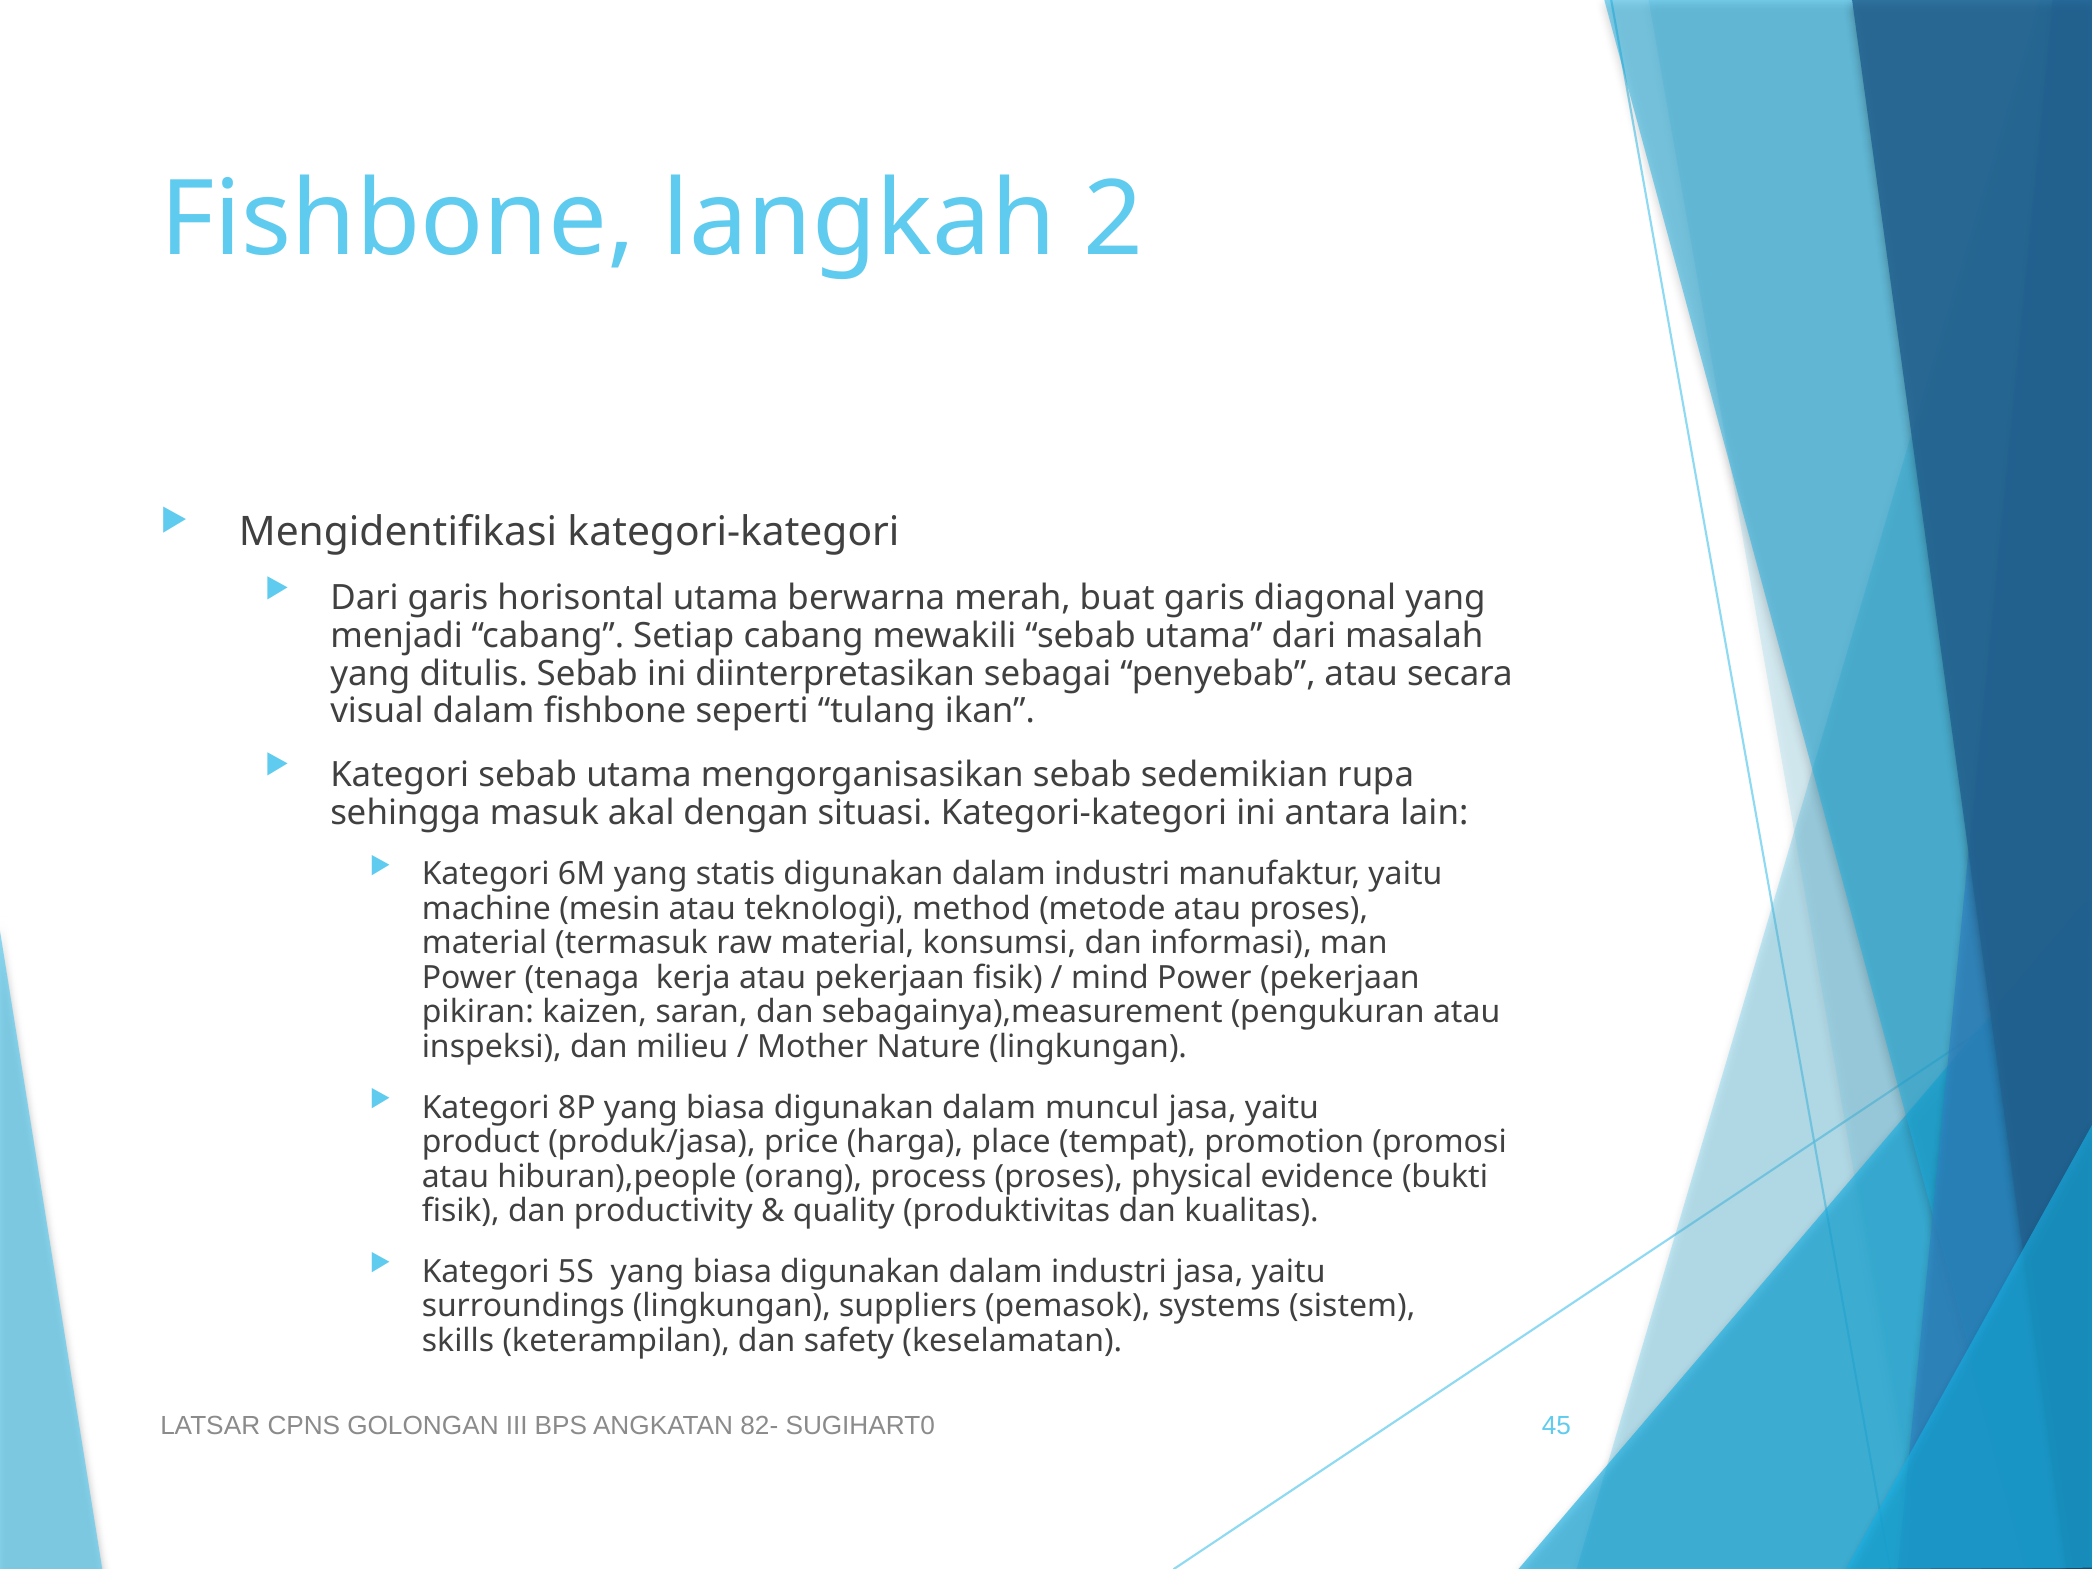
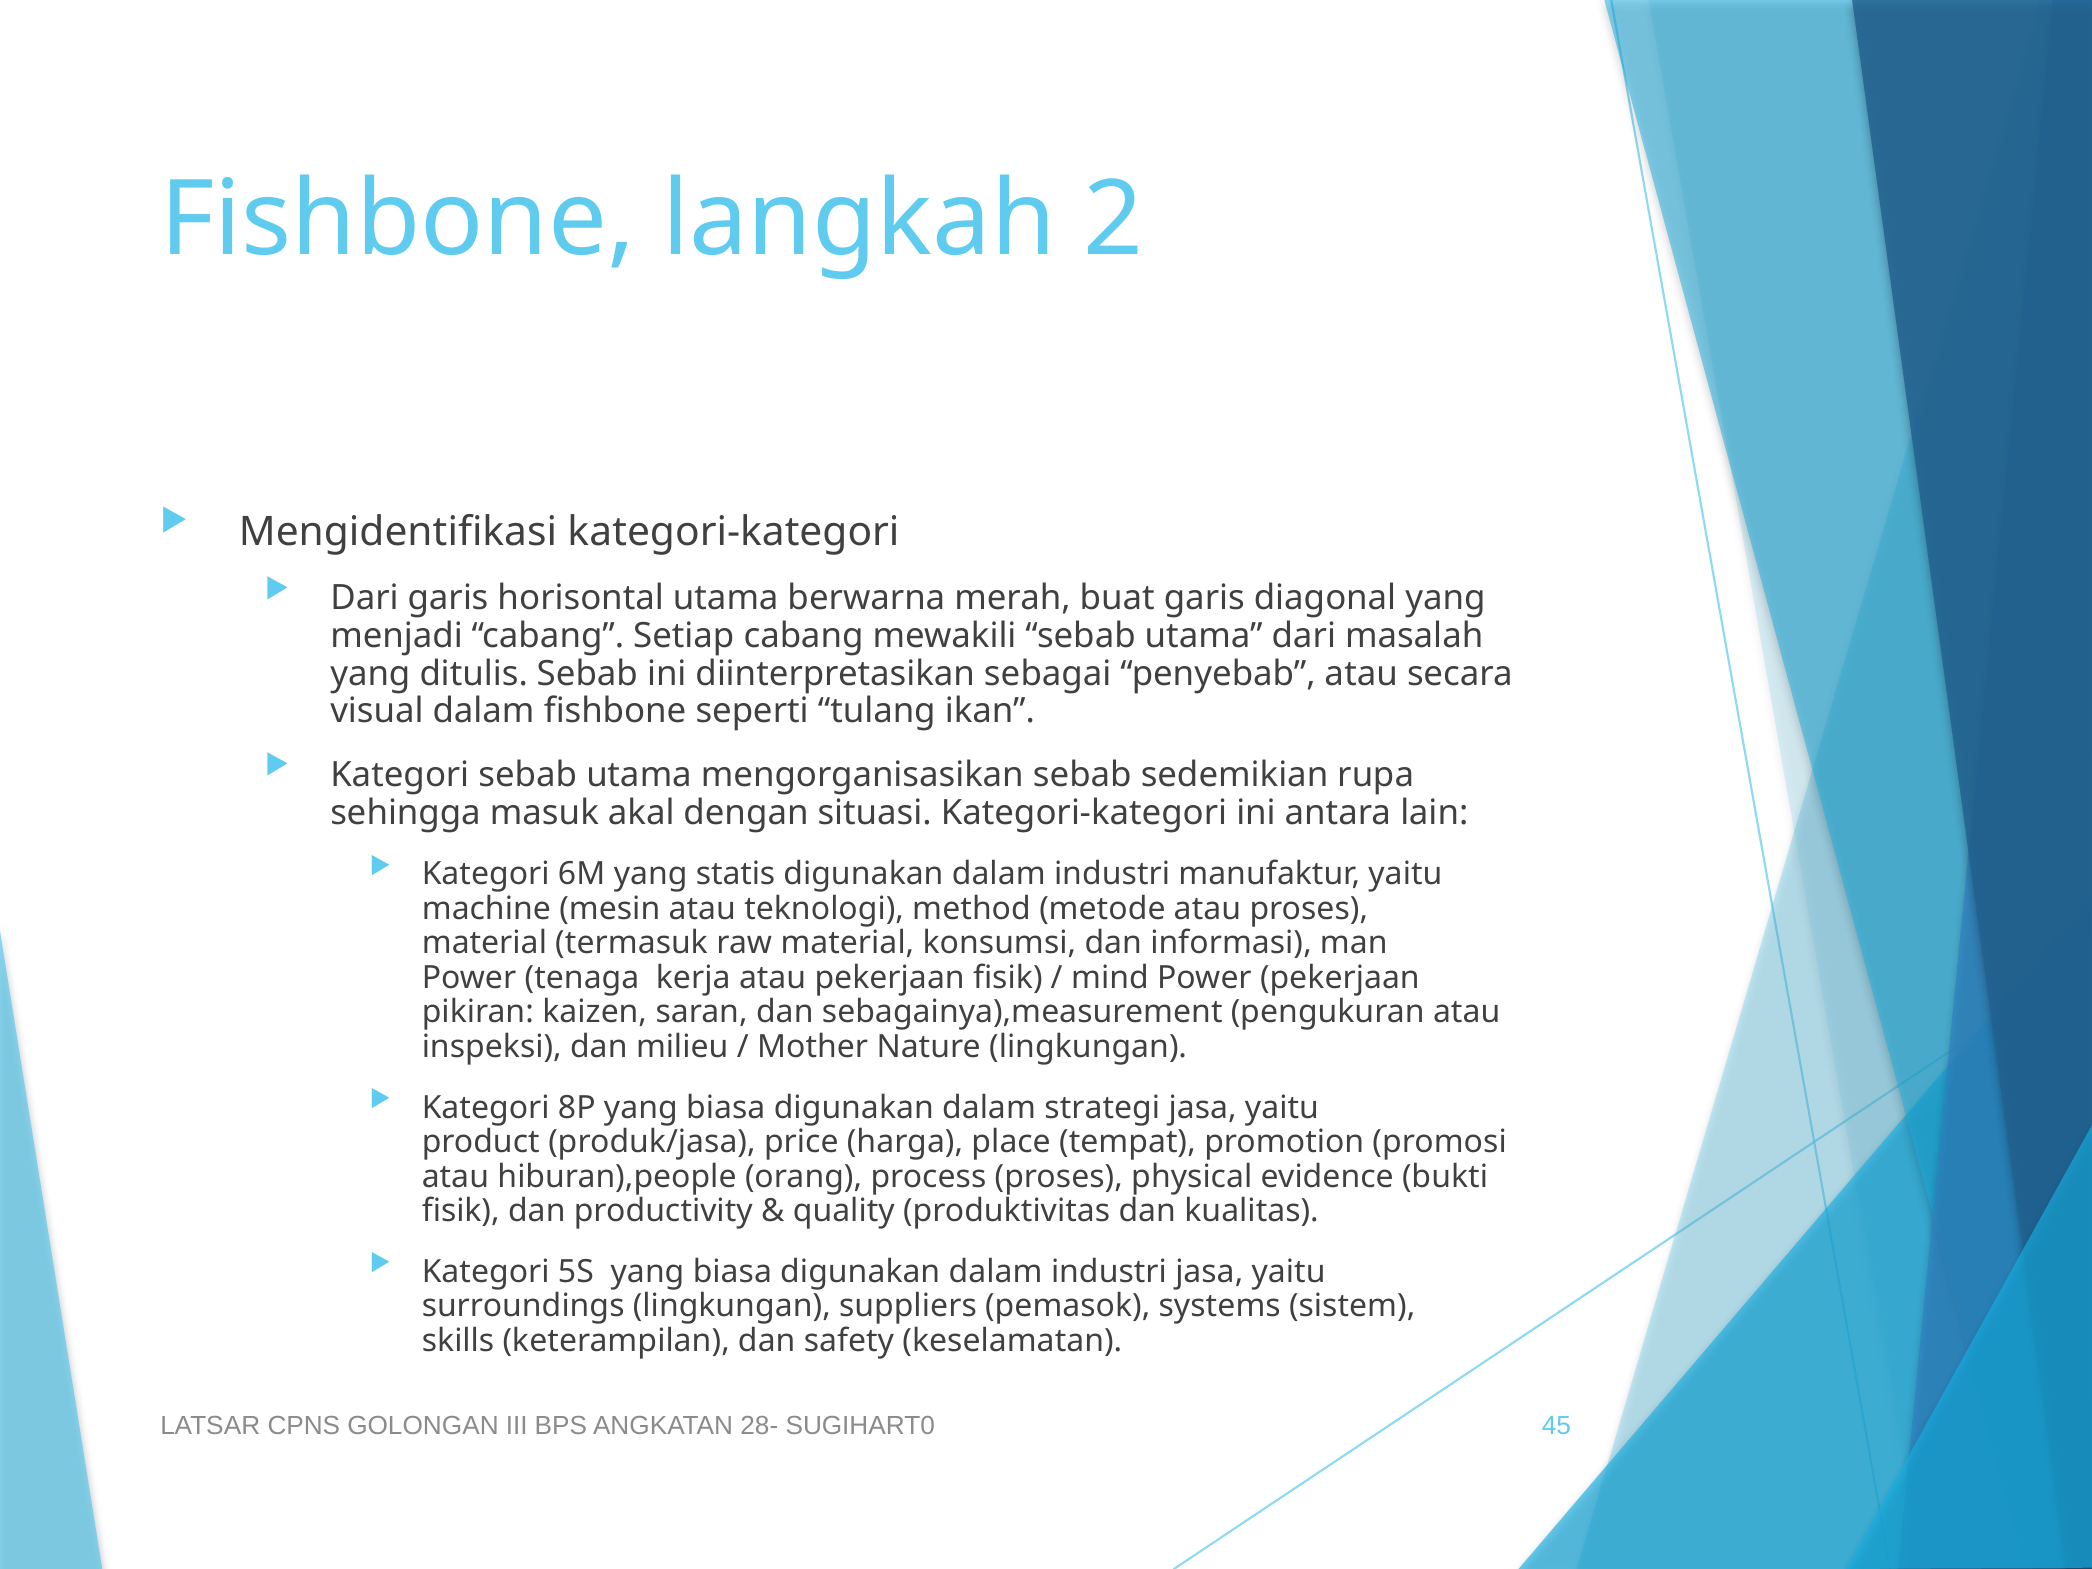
muncul: muncul -> strategi
82-: 82- -> 28-
